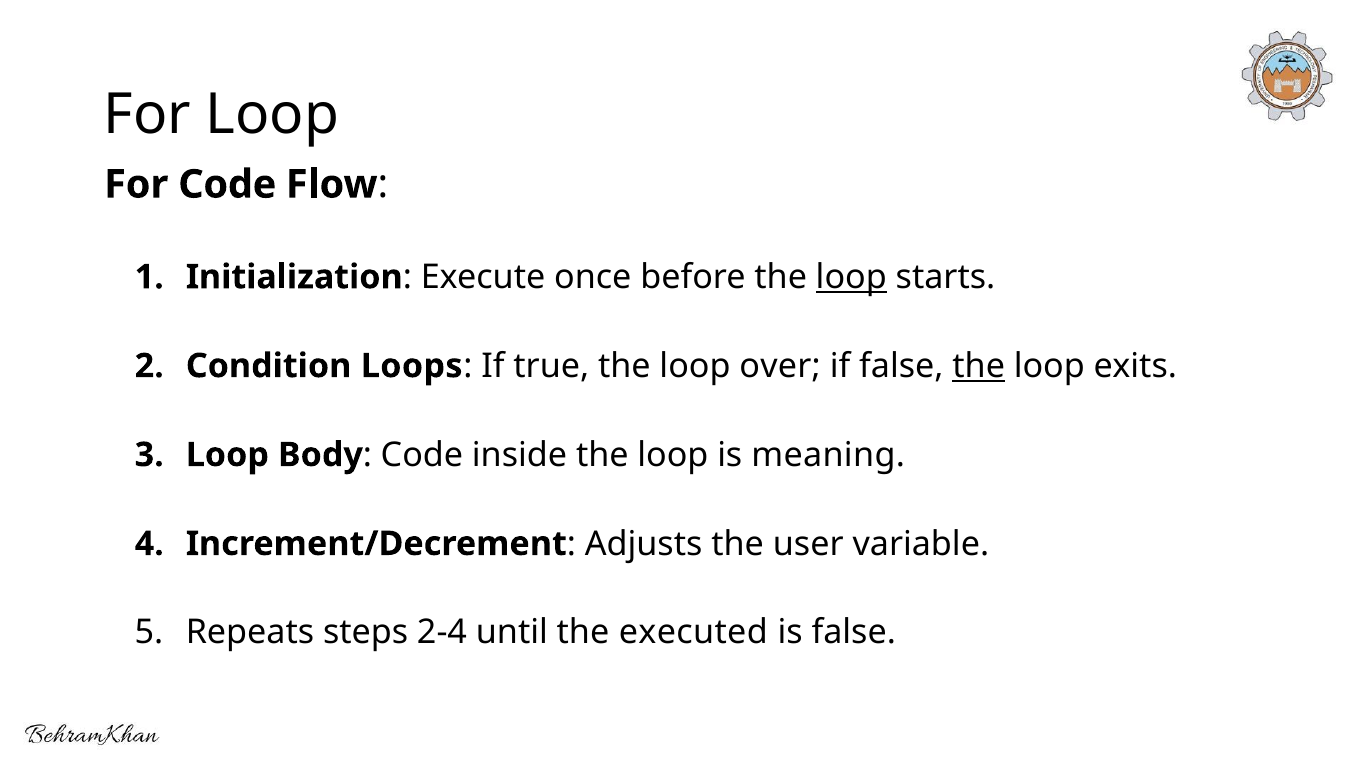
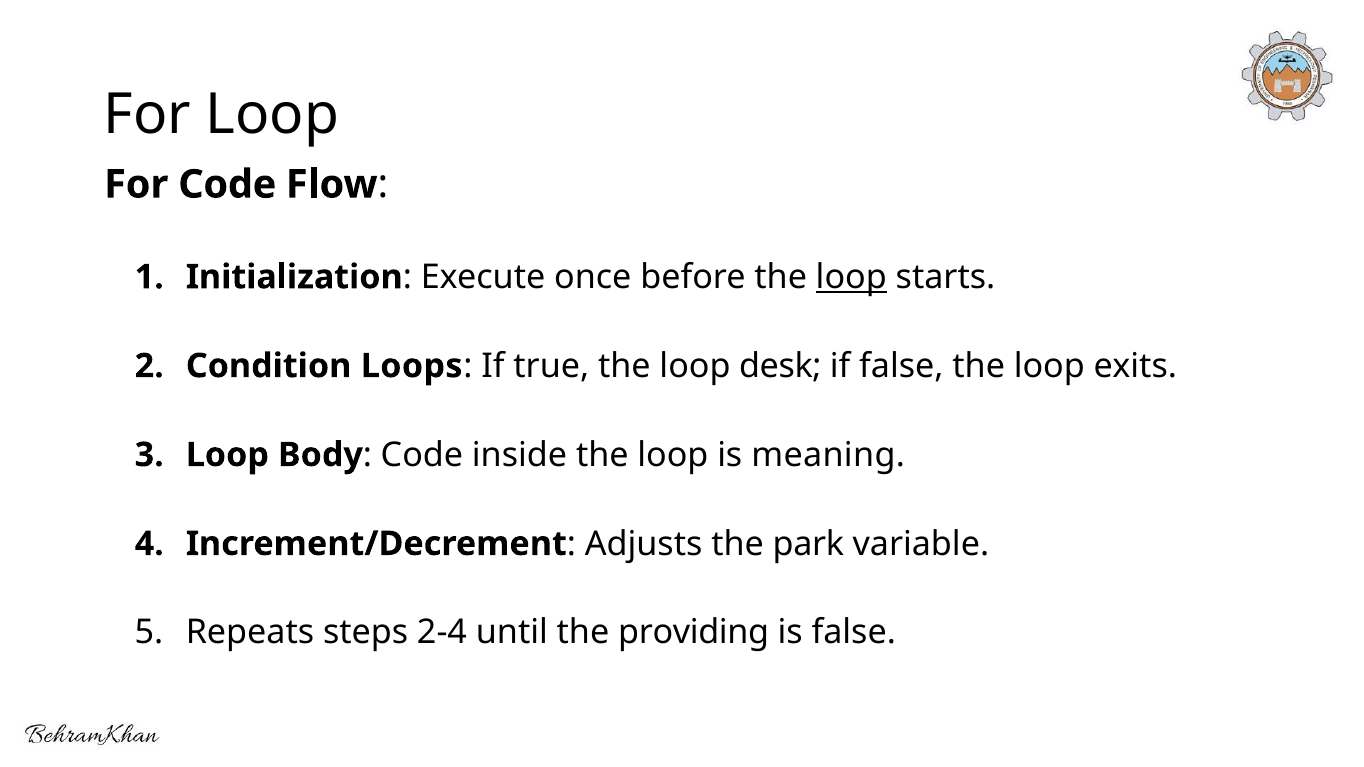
over: over -> desk
the at (979, 366) underline: present -> none
user: user -> park
executed: executed -> providing
